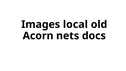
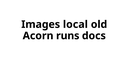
nets: nets -> runs
